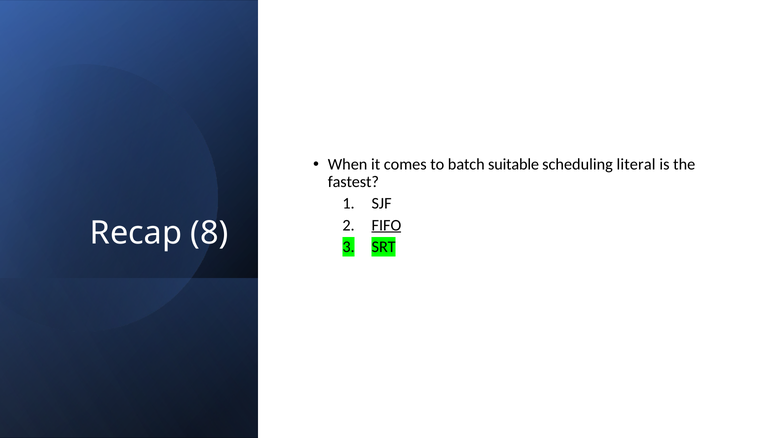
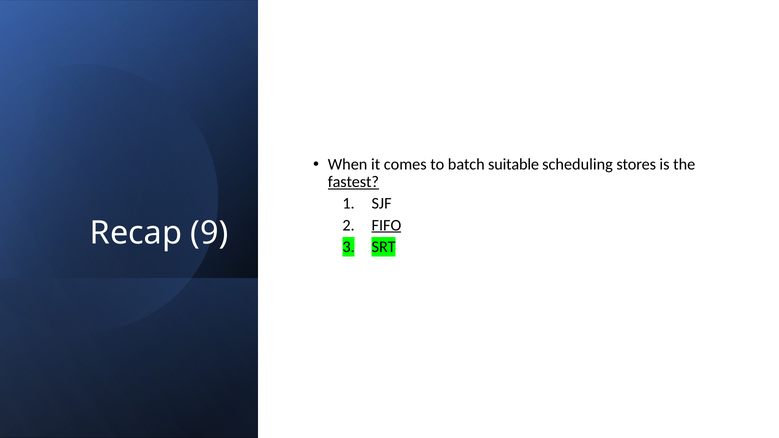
literal: literal -> stores
fastest underline: none -> present
8: 8 -> 9
